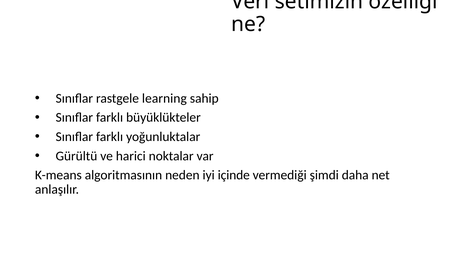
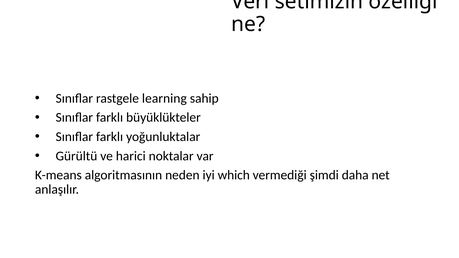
içinde: içinde -> which
